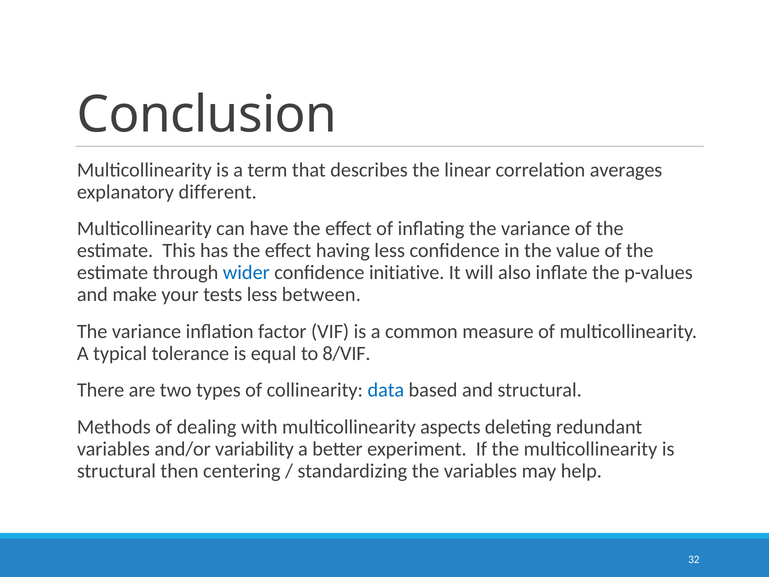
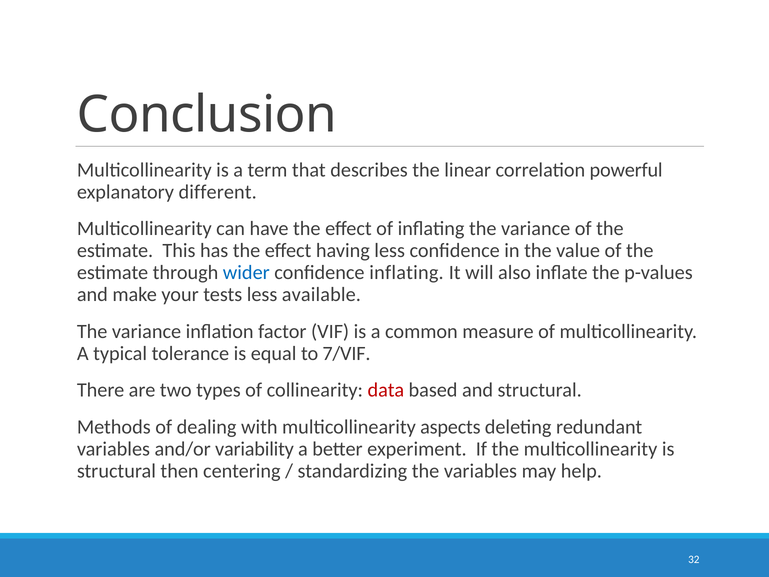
averages: averages -> powerful
confidence initiative: initiative -> inflating
between: between -> available
8/VIF: 8/VIF -> 7/VIF
data colour: blue -> red
